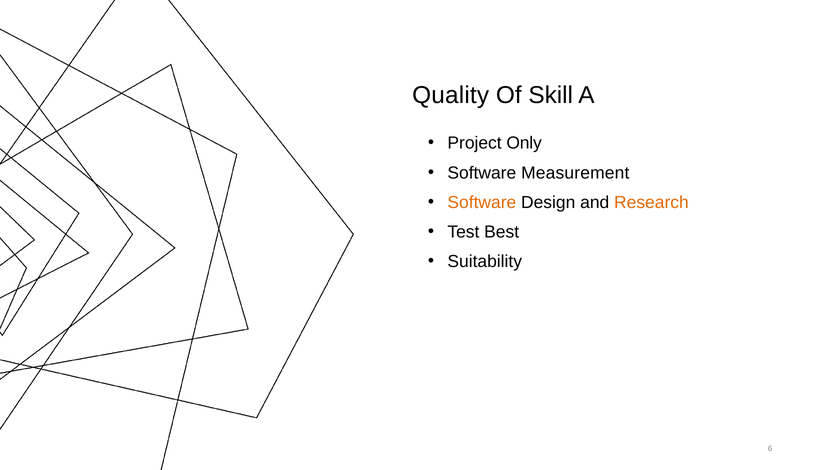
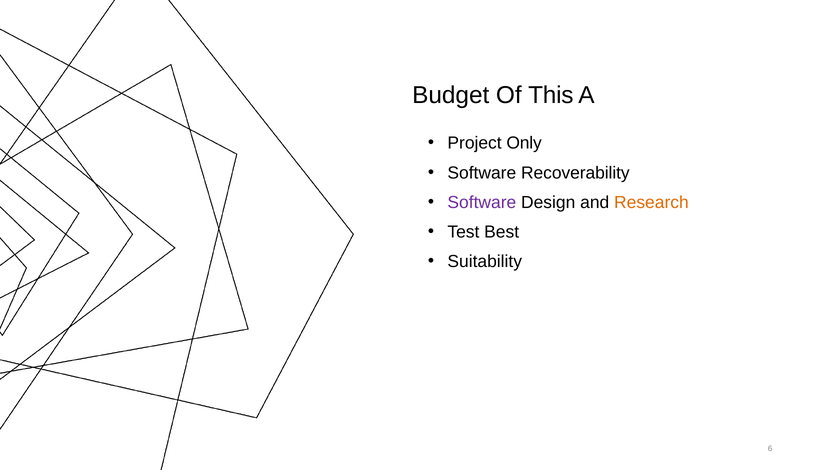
Quality: Quality -> Budget
Skill: Skill -> This
Measurement: Measurement -> Recoverability
Software at (482, 203) colour: orange -> purple
